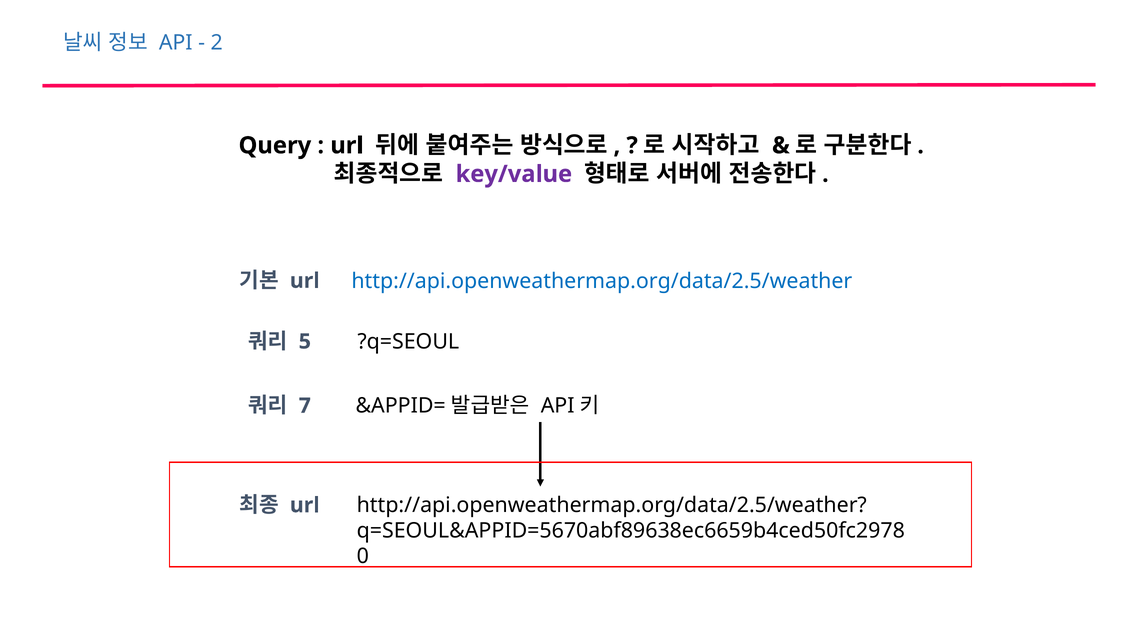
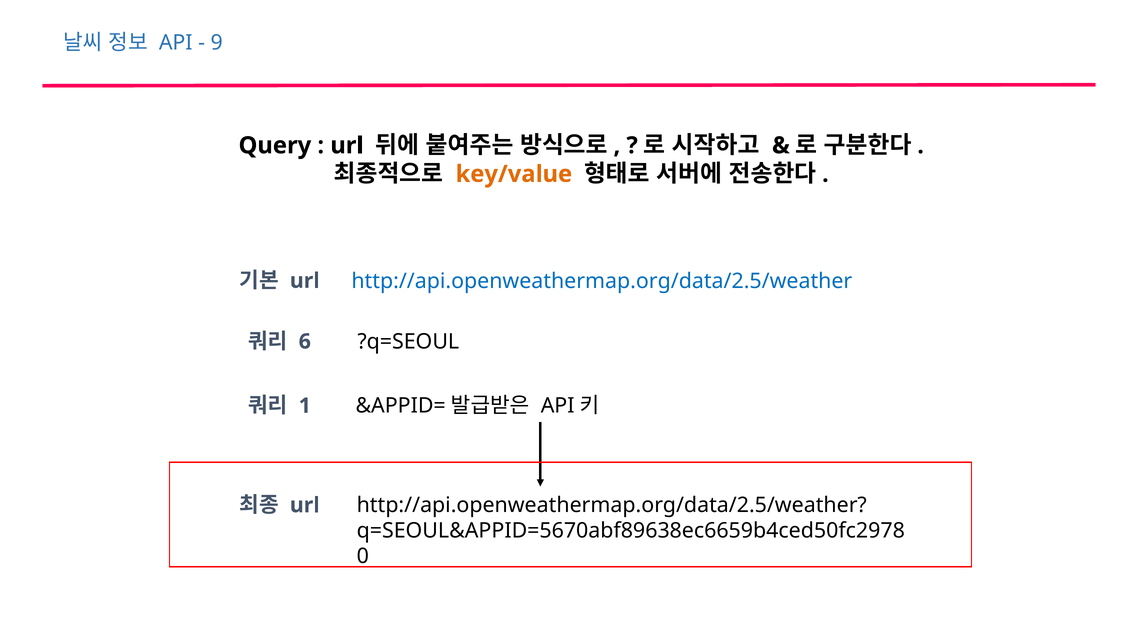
2: 2 -> 9
key/value colour: purple -> orange
5: 5 -> 6
7: 7 -> 1
